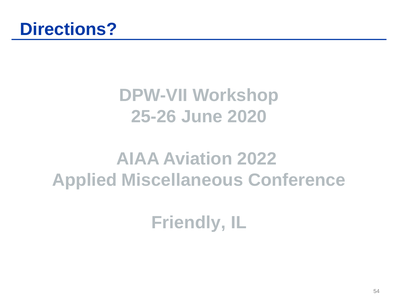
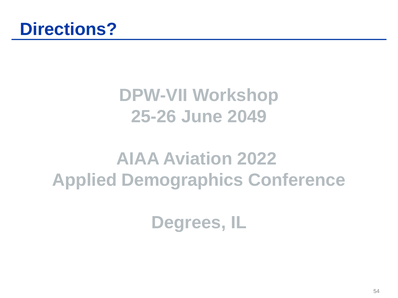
2020: 2020 -> 2049
Miscellaneous: Miscellaneous -> Demographics
Friendly: Friendly -> Degrees
